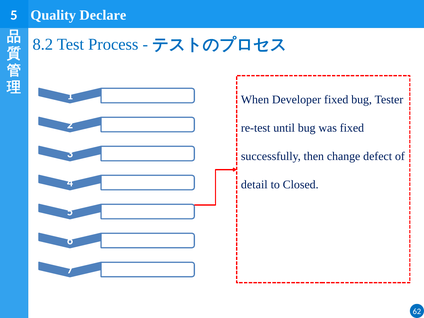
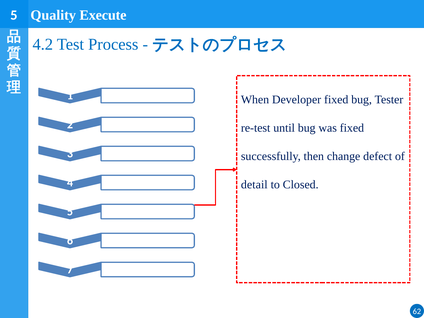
Declare: Declare -> Execute
8.2: 8.2 -> 4.2
